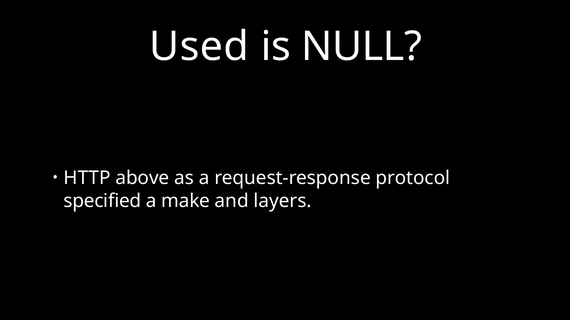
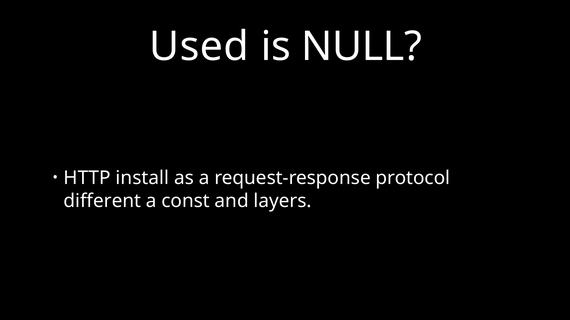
above: above -> install
specified: specified -> different
make: make -> const
